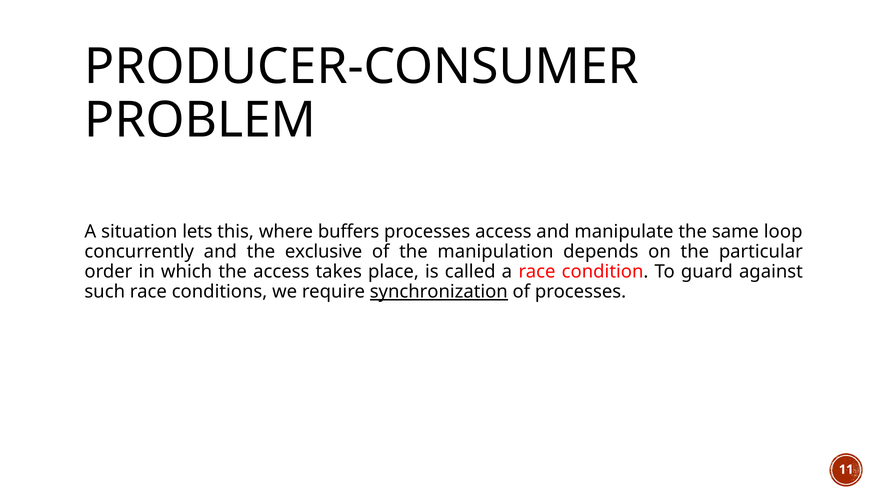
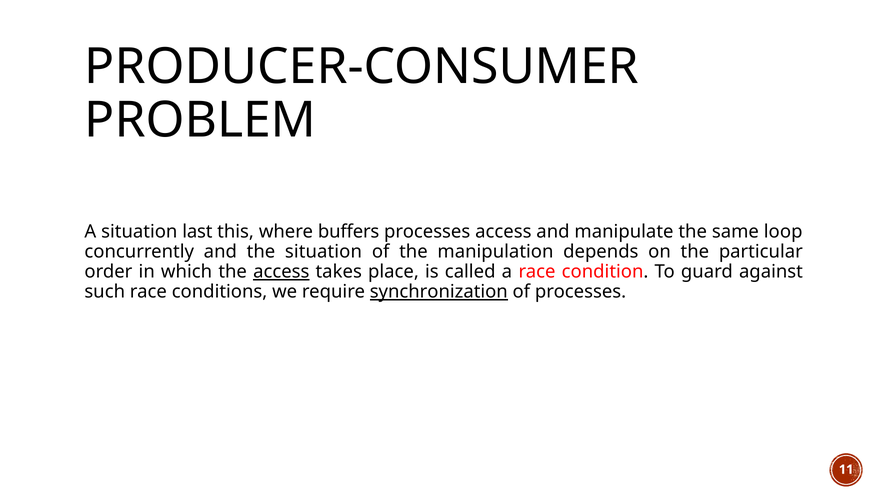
lets: lets -> last
the exclusive: exclusive -> situation
access at (281, 272) underline: none -> present
